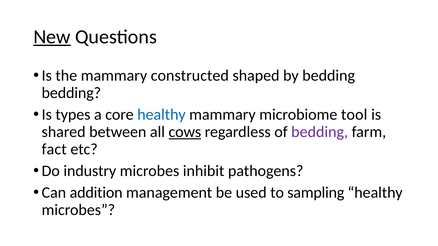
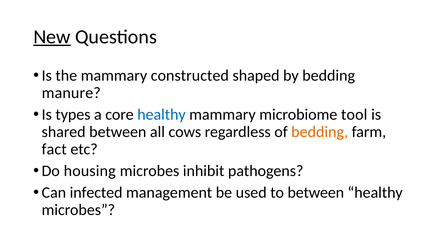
bedding at (71, 93): bedding -> manure
cows underline: present -> none
bedding at (320, 132) colour: purple -> orange
industry: industry -> housing
addition: addition -> infected
to sampling: sampling -> between
